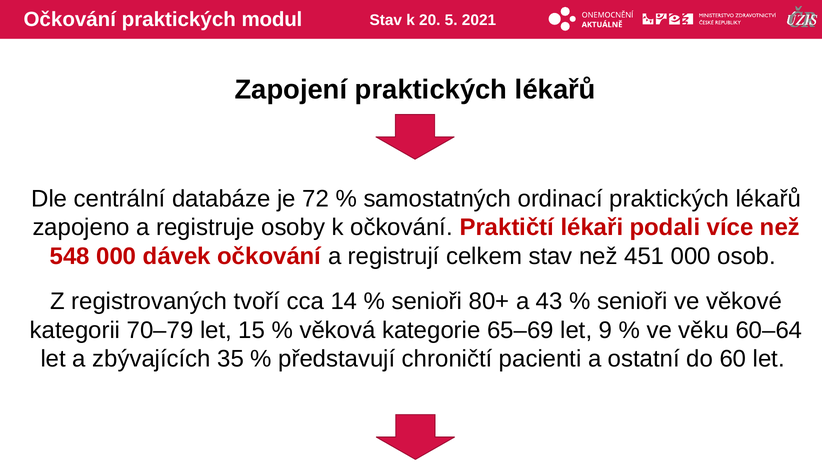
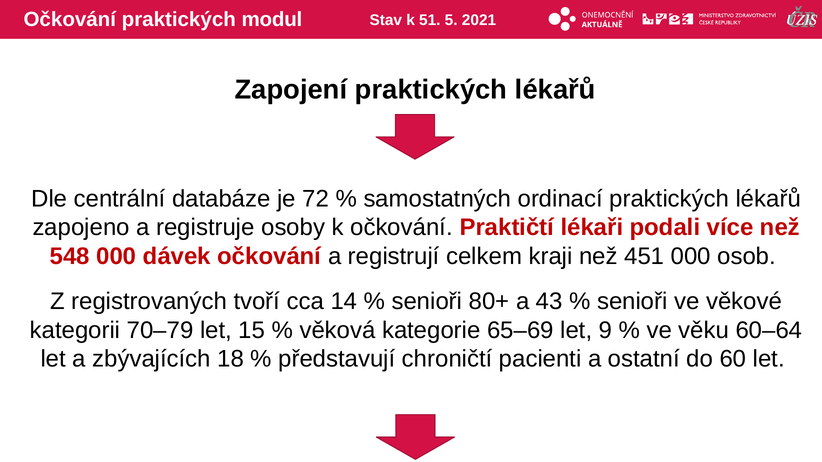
20: 20 -> 51
celkem stav: stav -> kraji
35: 35 -> 18
